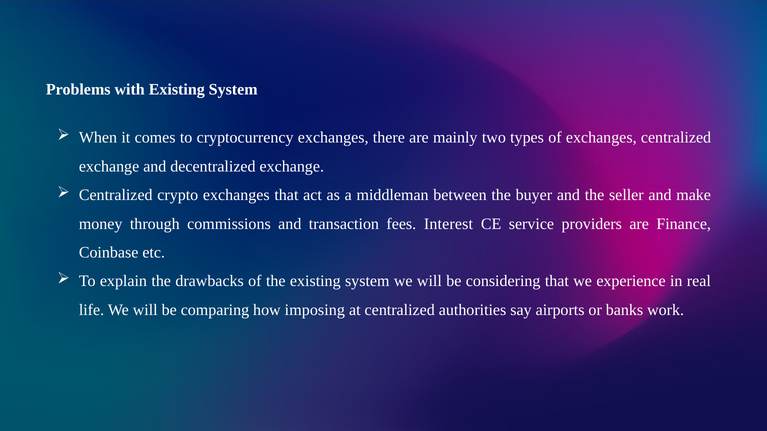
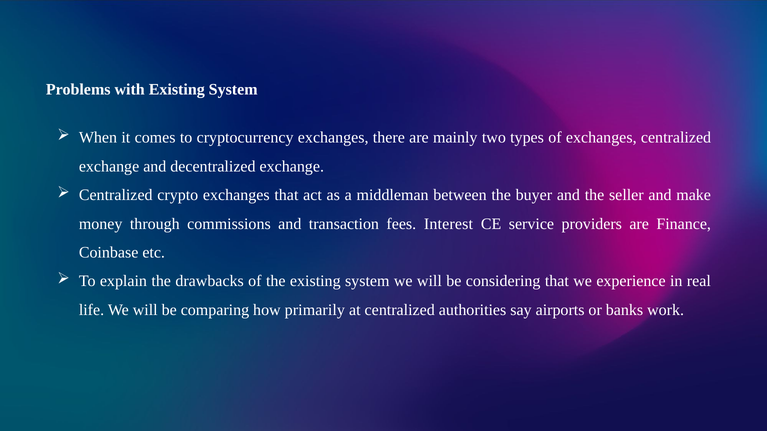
imposing: imposing -> primarily
